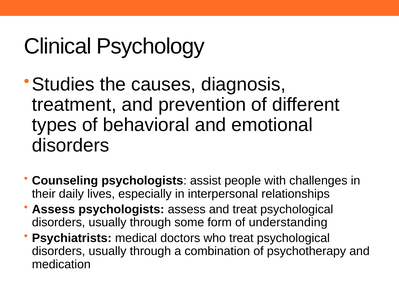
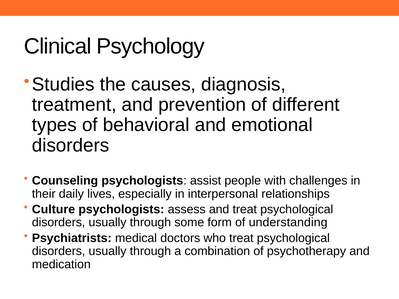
Assess at (53, 209): Assess -> Culture
